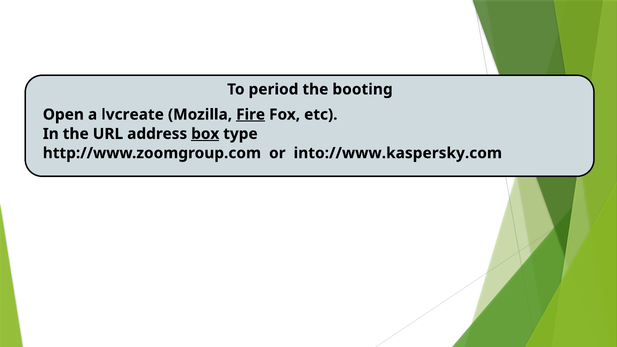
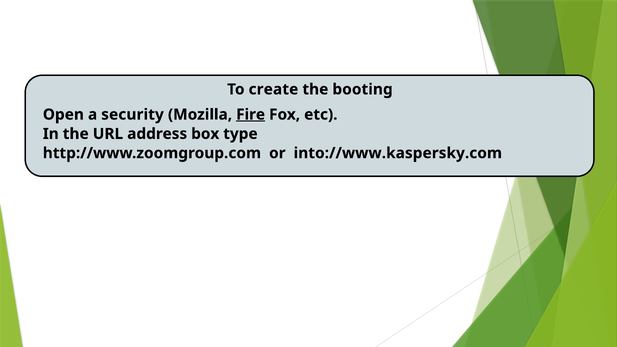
period: period -> create
lvcreate: lvcreate -> security
box underline: present -> none
